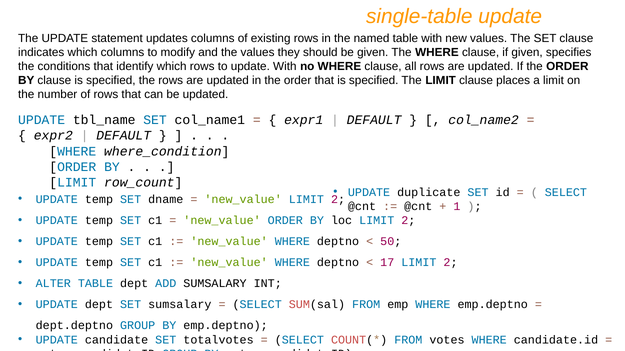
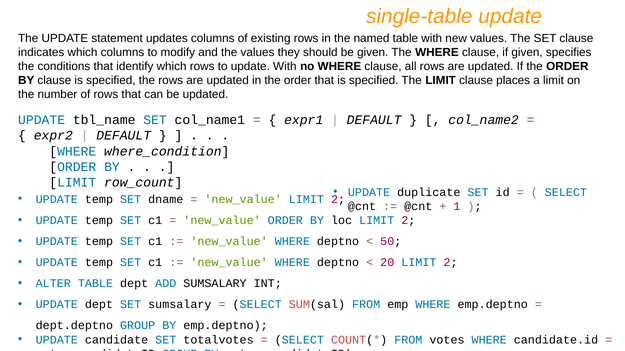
17: 17 -> 20
